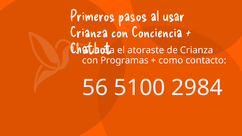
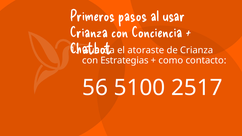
Programas: Programas -> Estrategias
2984: 2984 -> 2517
